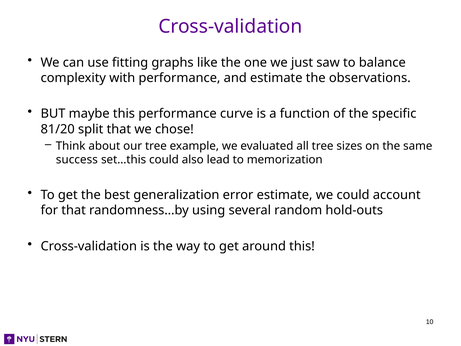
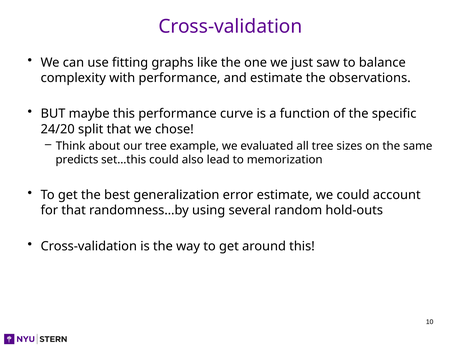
81/20: 81/20 -> 24/20
success: success -> predicts
